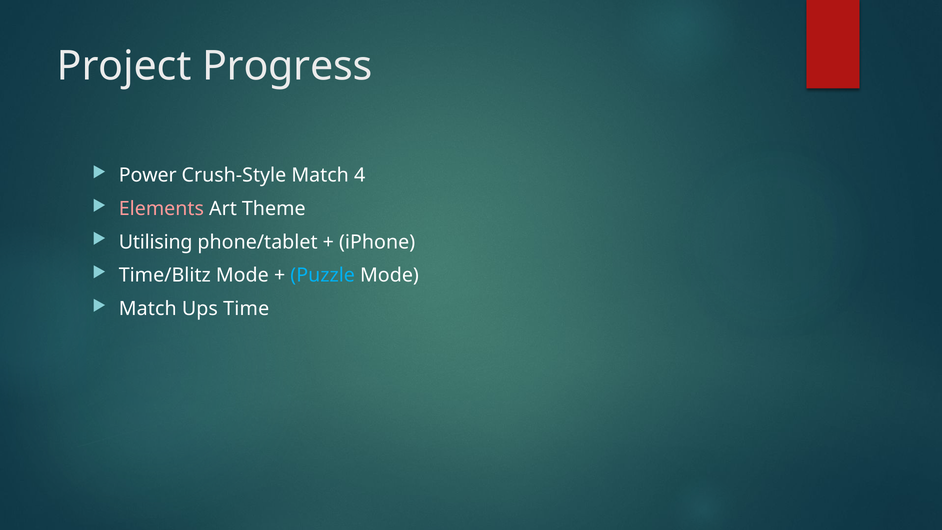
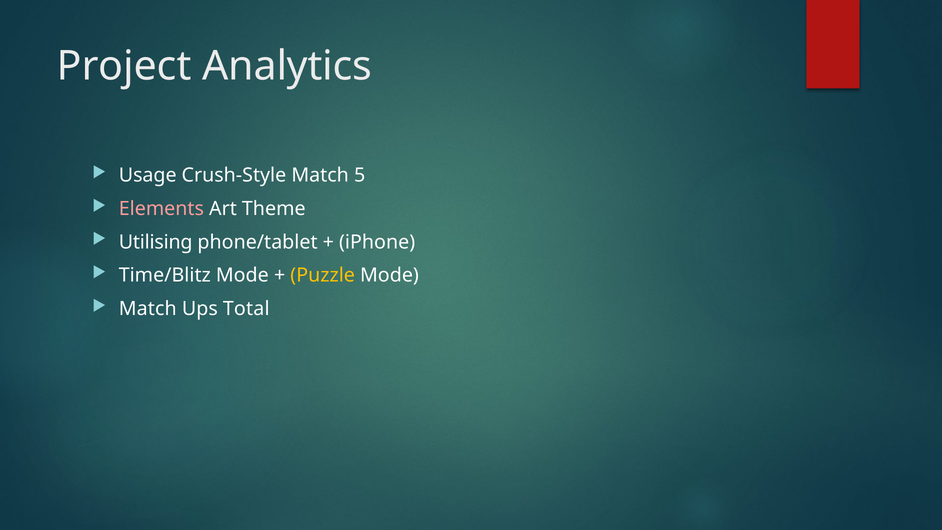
Progress: Progress -> Analytics
Power: Power -> Usage
4: 4 -> 5
Puzzle colour: light blue -> yellow
Time: Time -> Total
